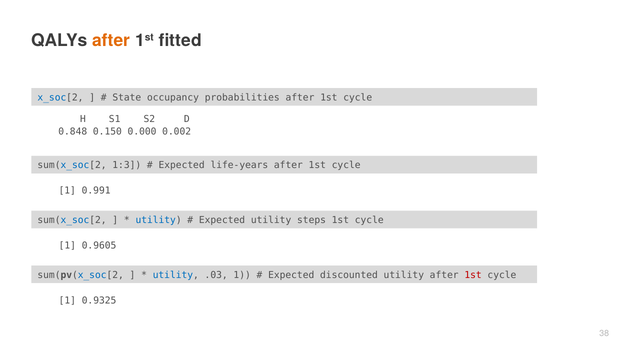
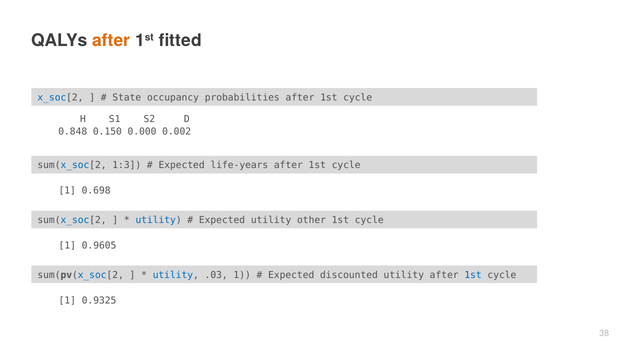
0.991: 0.991 -> 0.698
steps: steps -> other
1st at (473, 275) colour: red -> blue
